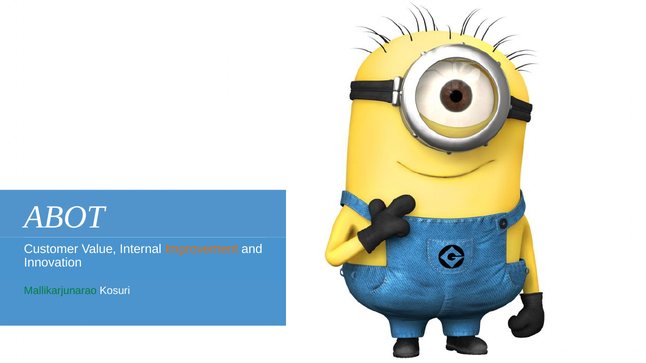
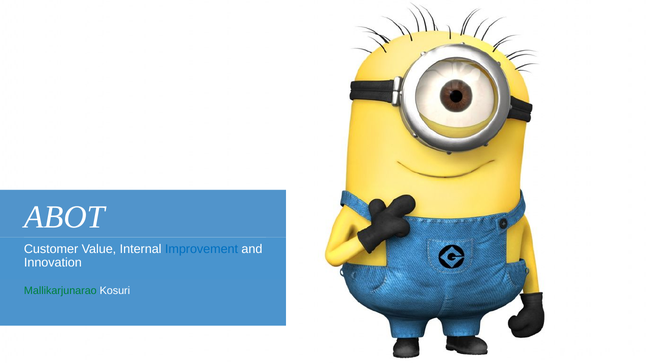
Improvement colour: orange -> blue
